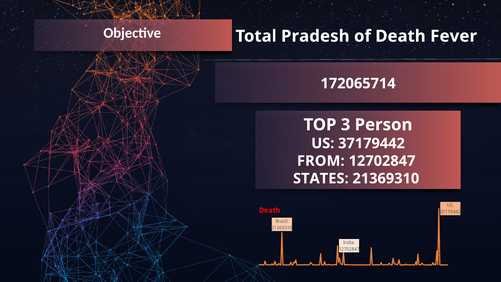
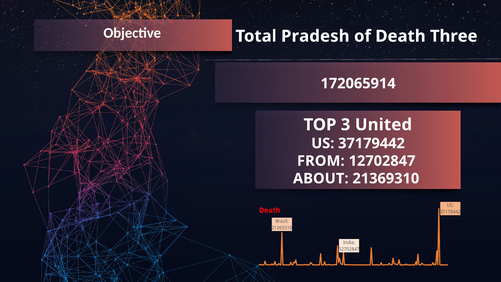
Fever: Fever -> Three
172065714: 172065714 -> 172065914
Person: Person -> United
STATES: STATES -> ABOUT
